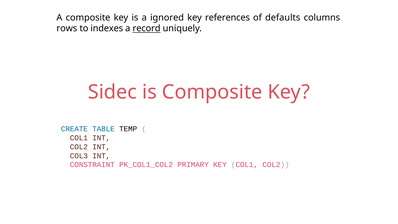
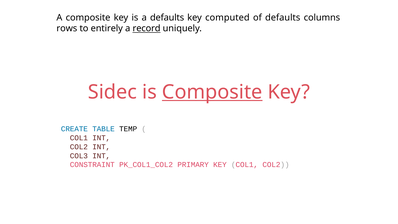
a ignored: ignored -> defaults
references: references -> computed
indexes: indexes -> entirely
Composite at (212, 92) underline: none -> present
